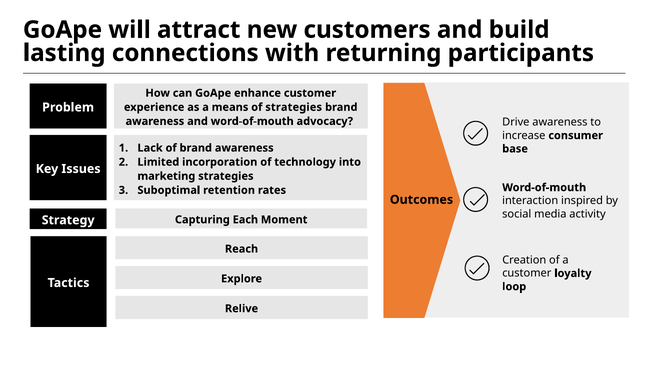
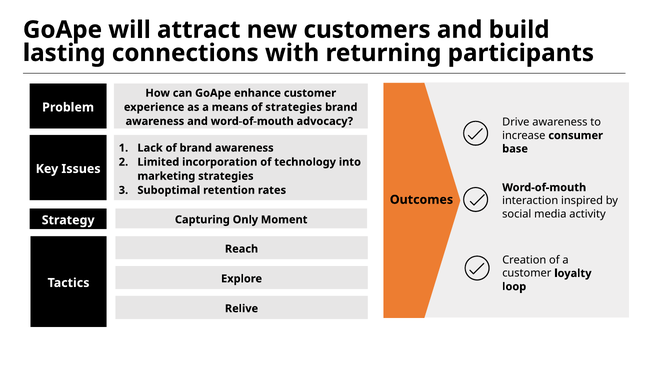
Each: Each -> Only
